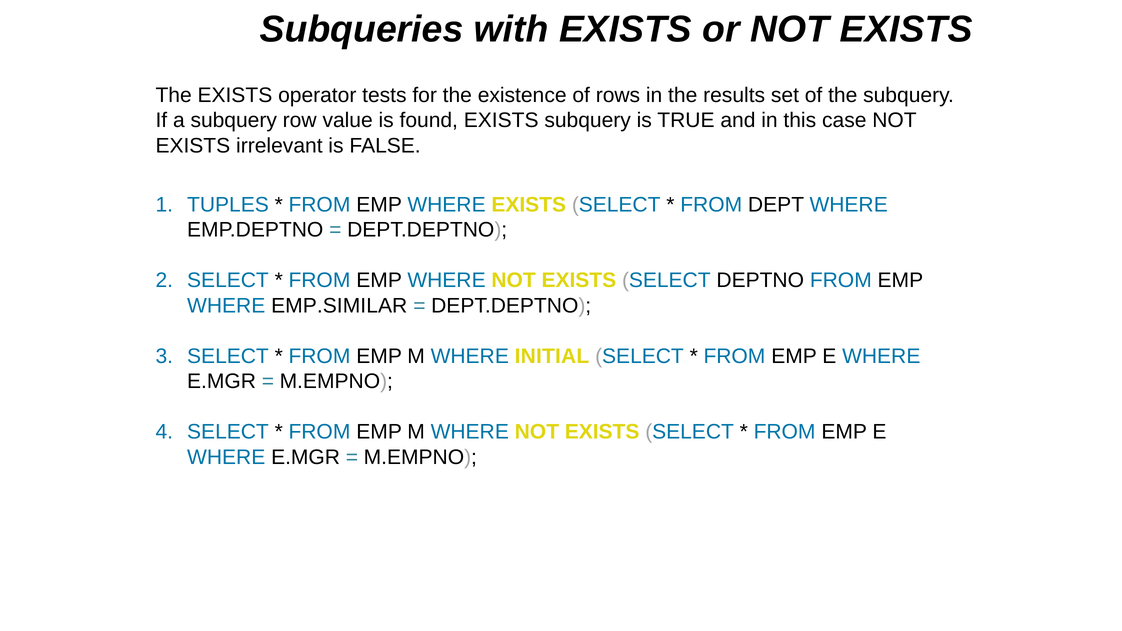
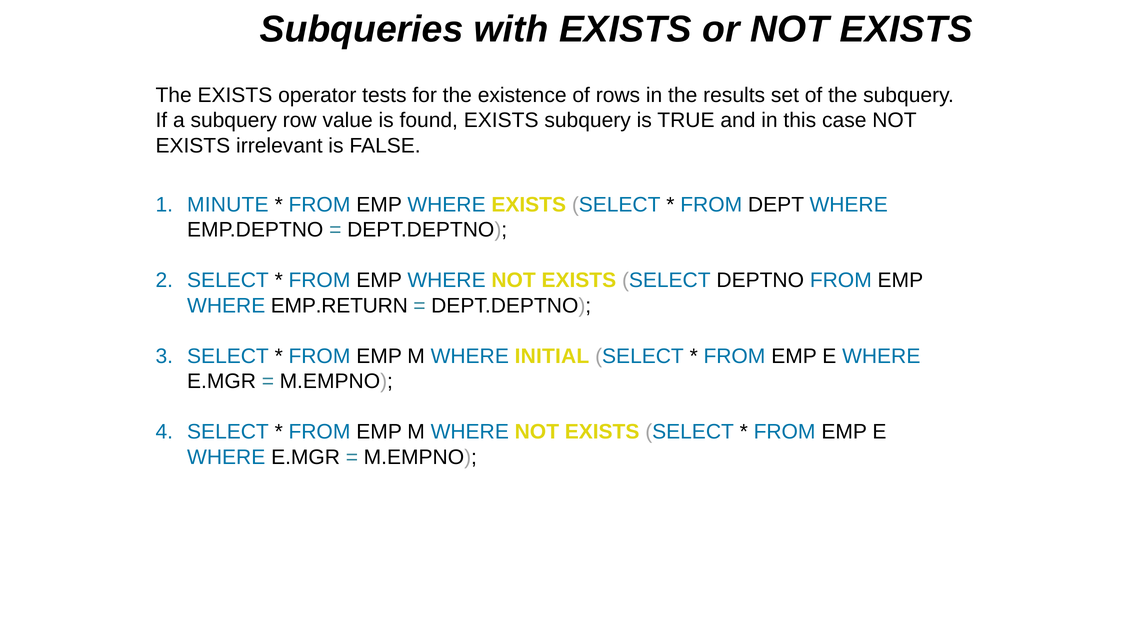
TUPLES: TUPLES -> MINUTE
EMP.SIMILAR: EMP.SIMILAR -> EMP.RETURN
